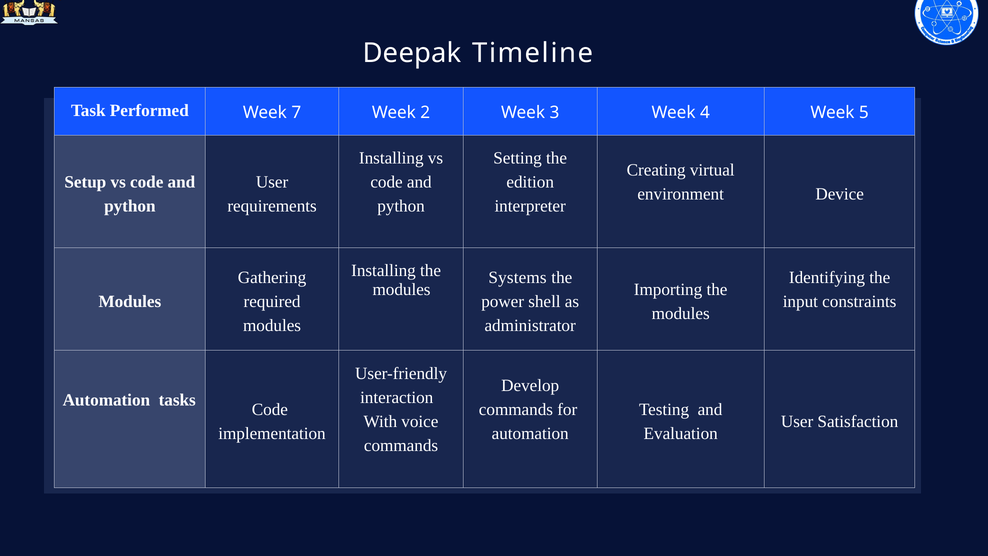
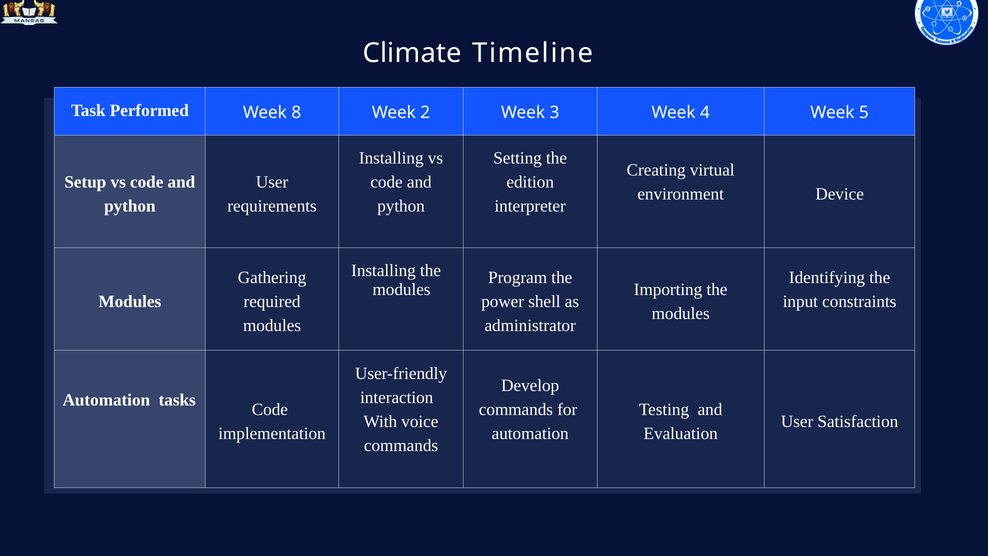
Deepak: Deepak -> Climate
7: 7 -> 8
Systems: Systems -> Program
